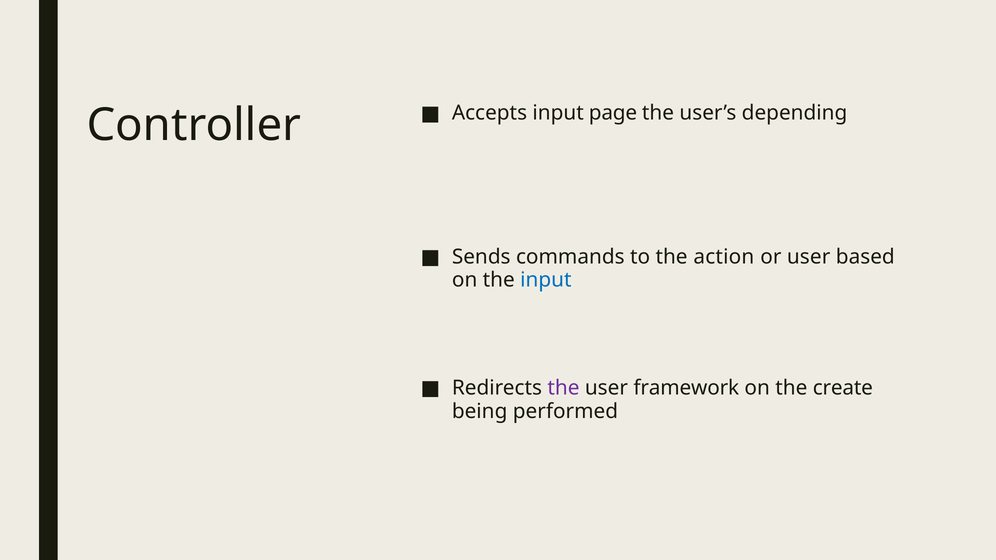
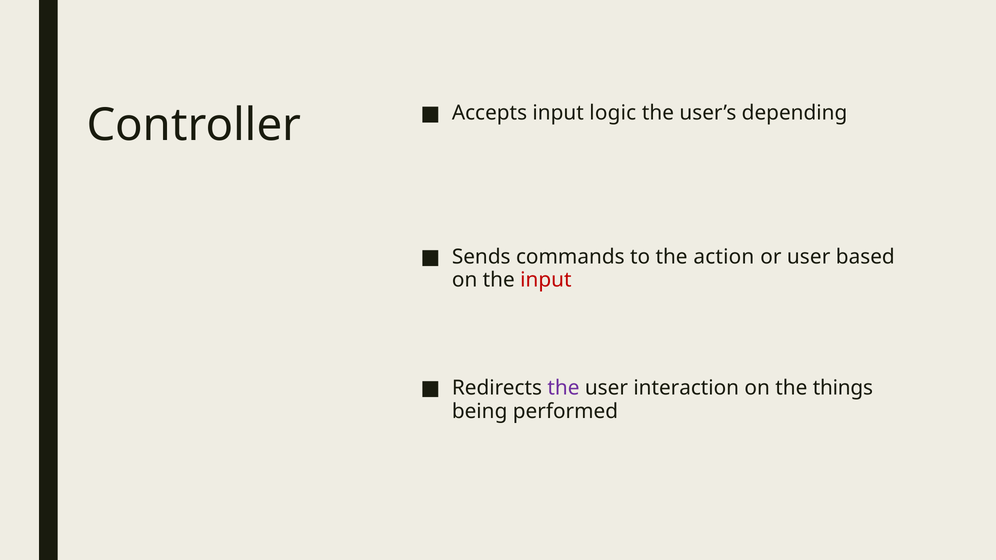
page: page -> logic
input at (546, 280) colour: blue -> red
framework: framework -> interaction
create: create -> things
